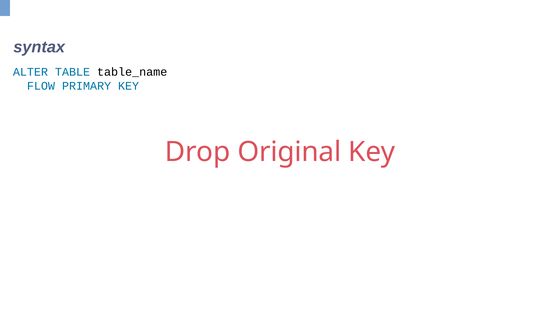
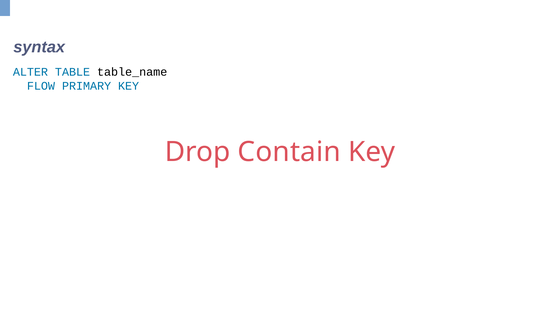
Original: Original -> Contain
